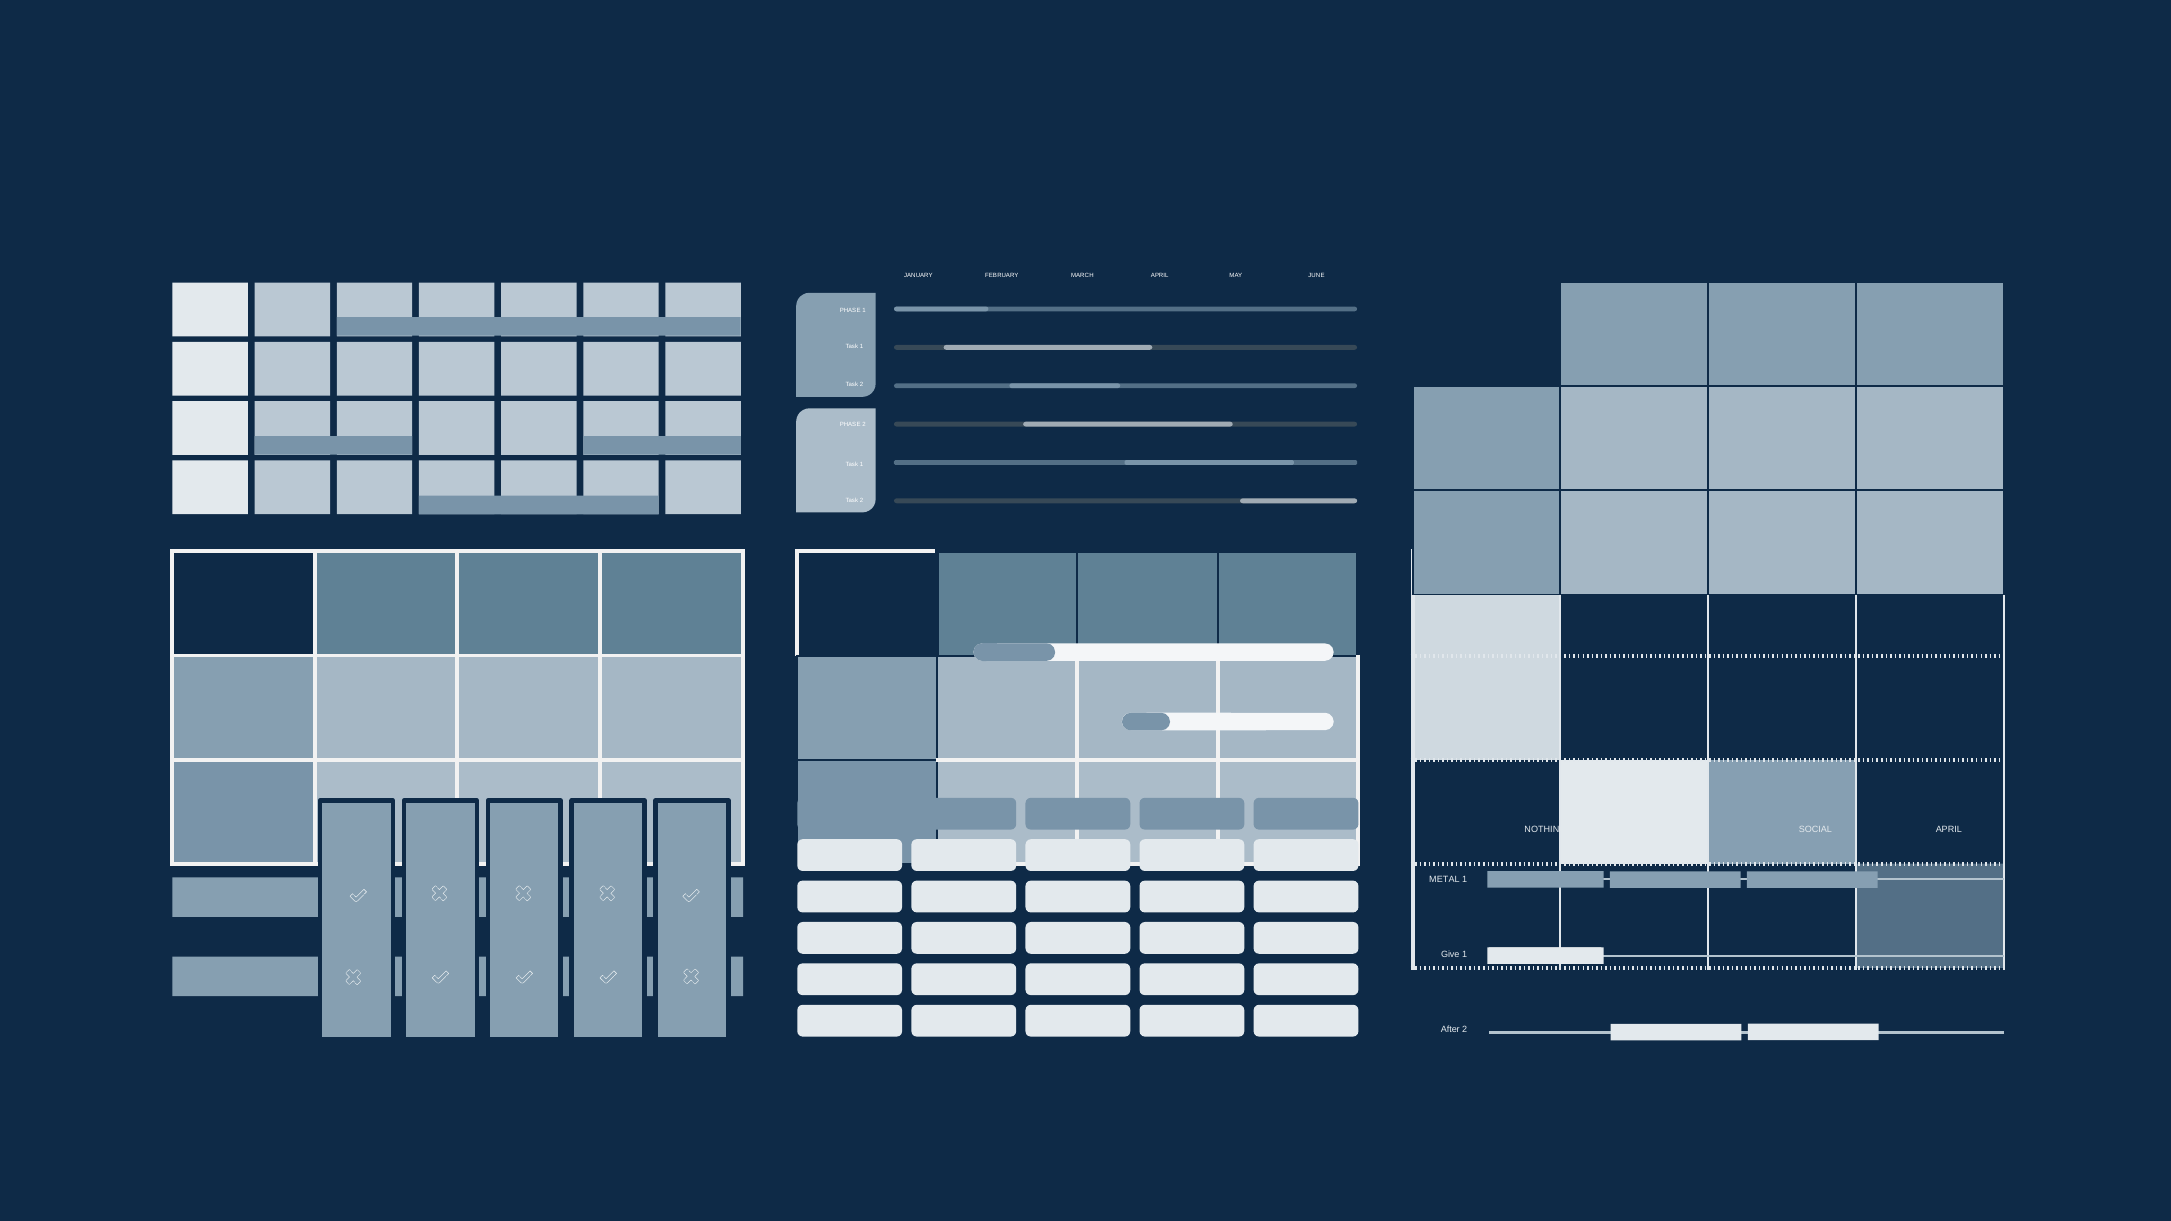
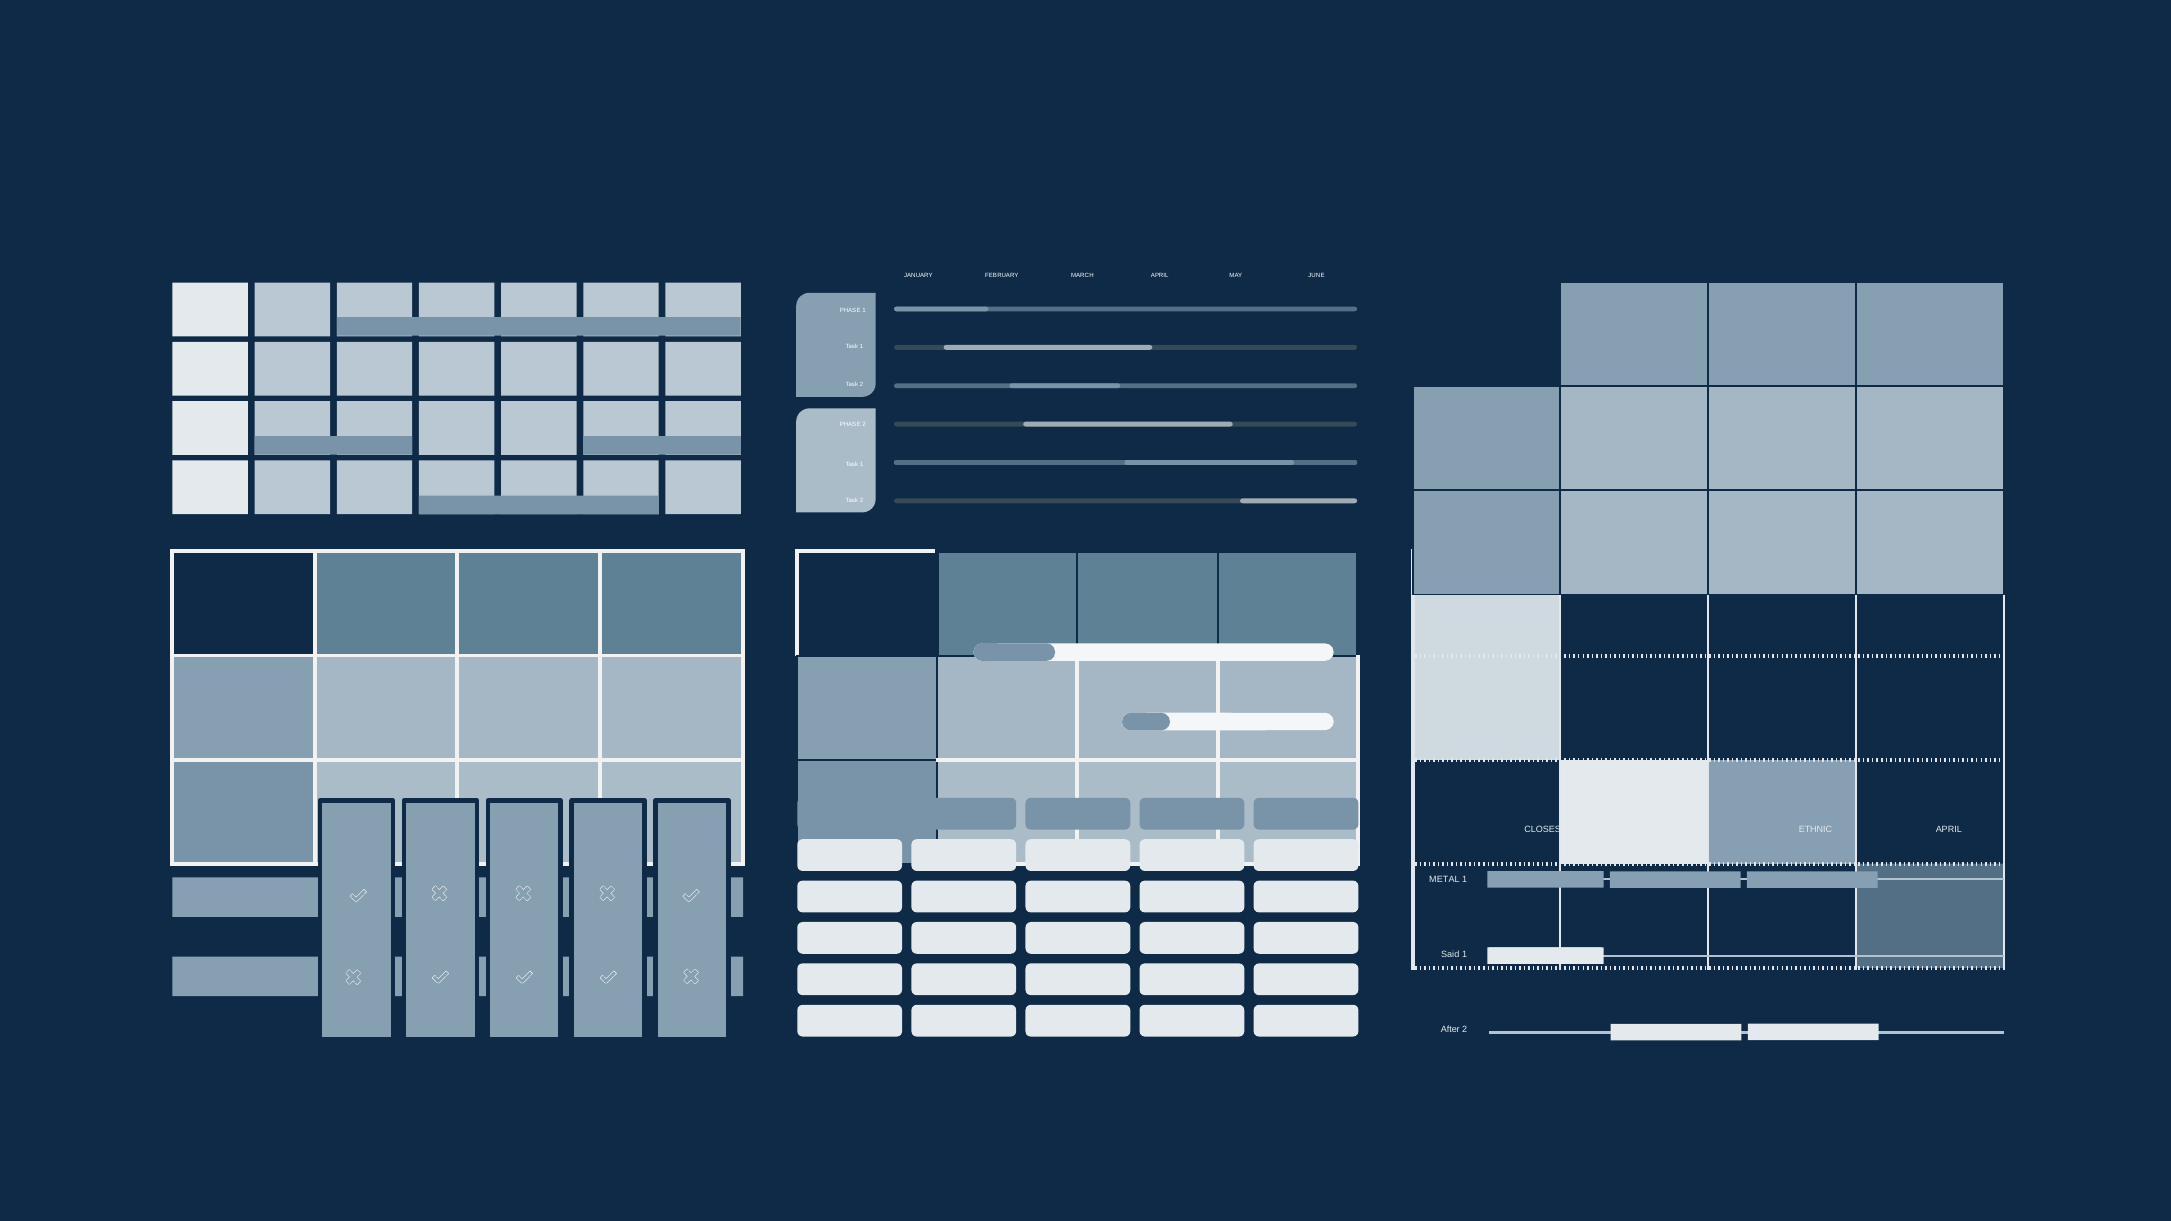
NOTHING: NOTHING -> CLOSEST
SOCIAL: SOCIAL -> ETHNIC
Give: Give -> Said
